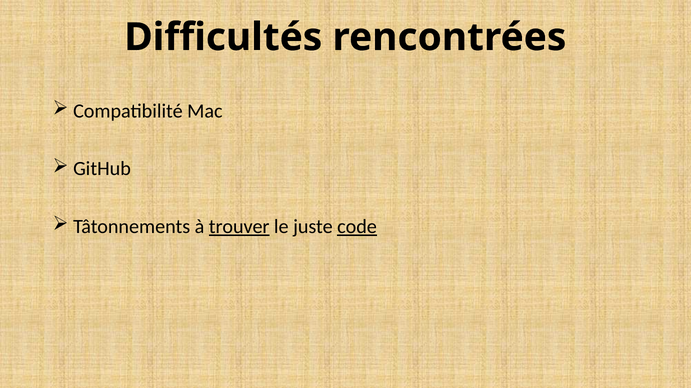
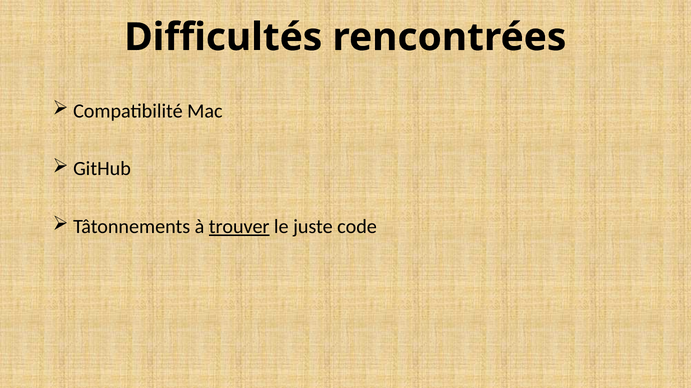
code underline: present -> none
